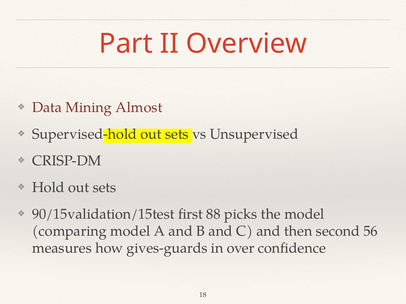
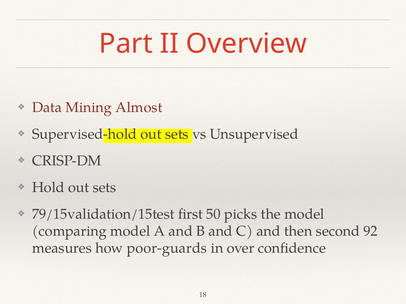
90/15validation/15test: 90/15validation/15test -> 79/15validation/15test
88: 88 -> 50
56: 56 -> 92
gives-guards: gives-guards -> poor-guards
